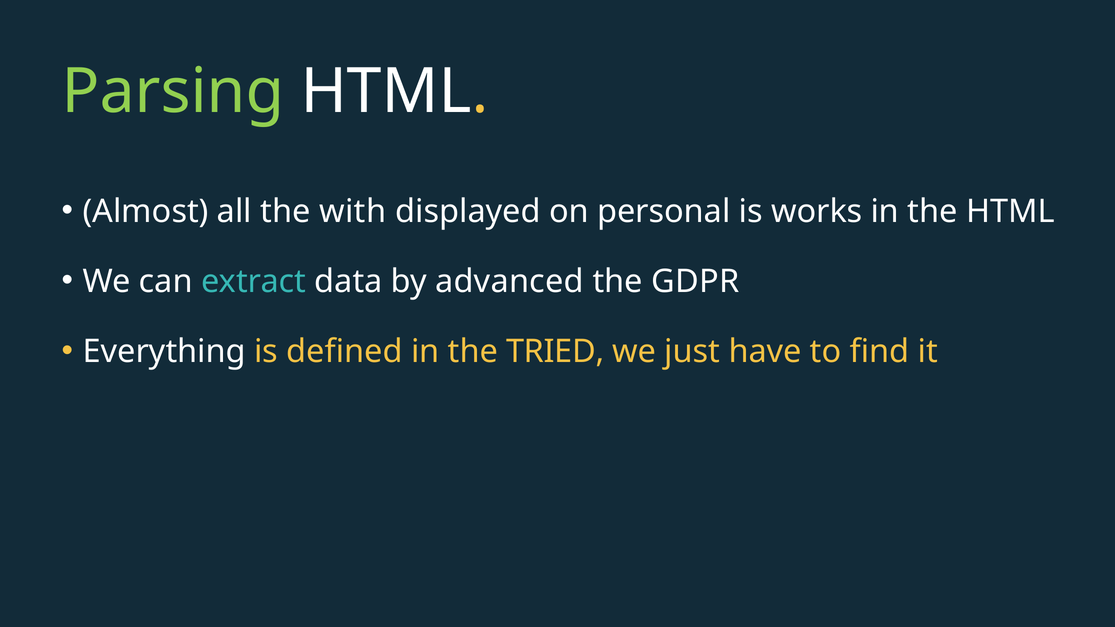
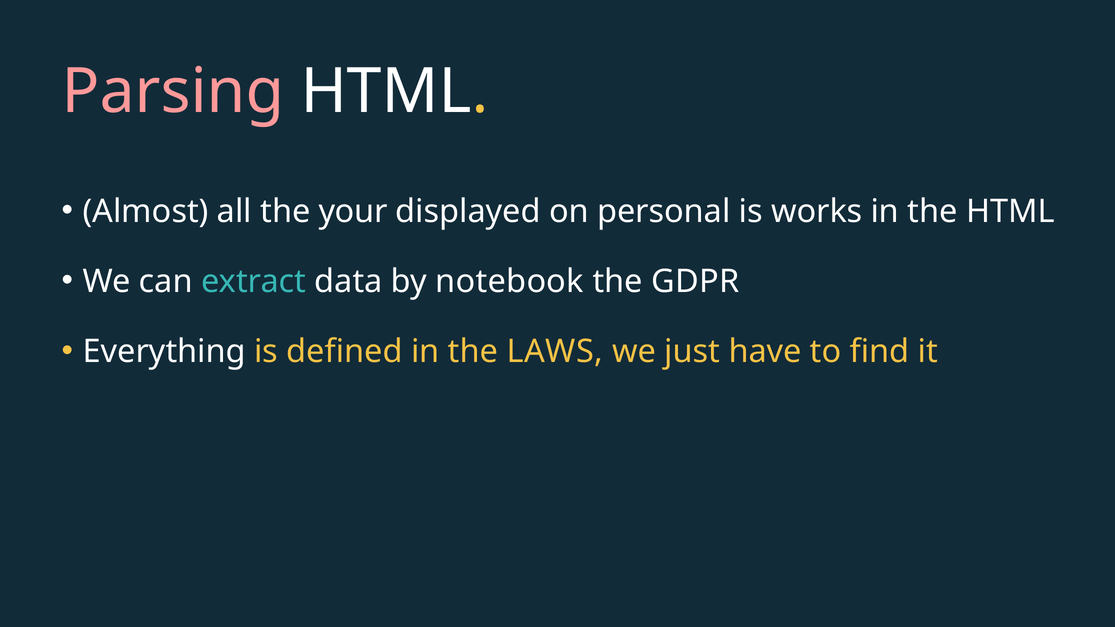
Parsing colour: light green -> pink
with: with -> your
advanced: advanced -> notebook
TRIED: TRIED -> LAWS
